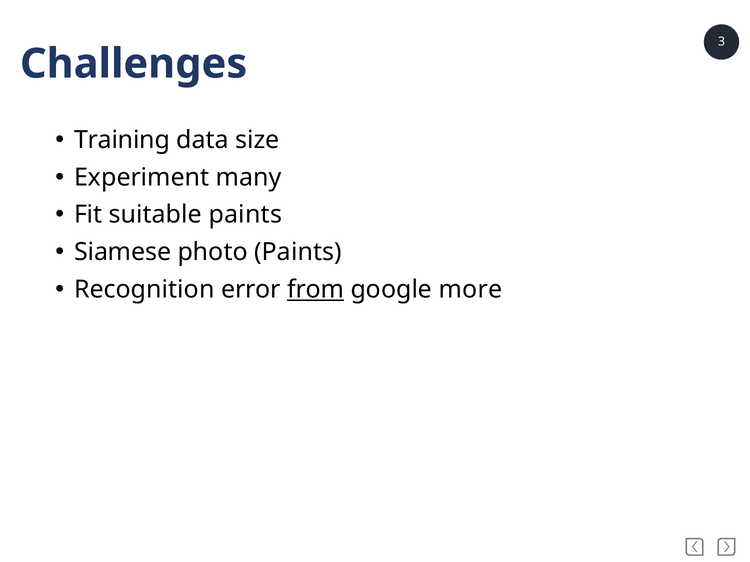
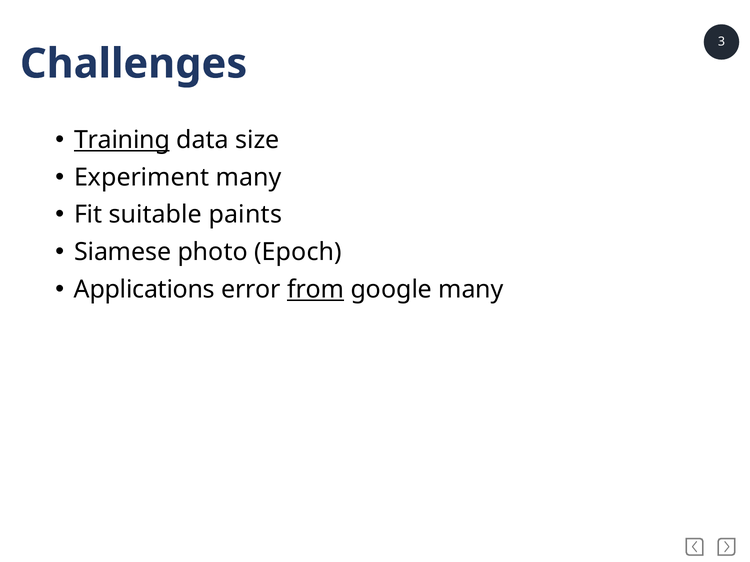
Training underline: none -> present
photo Paints: Paints -> Epoch
Recognition: Recognition -> Applications
google more: more -> many
